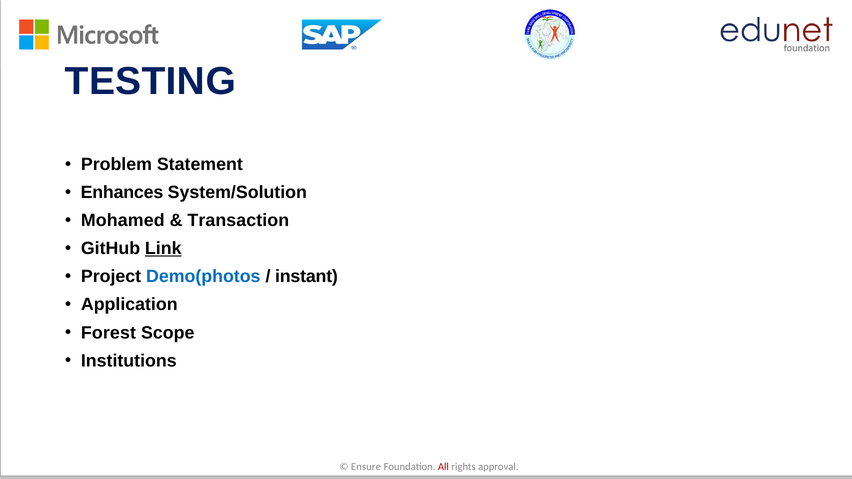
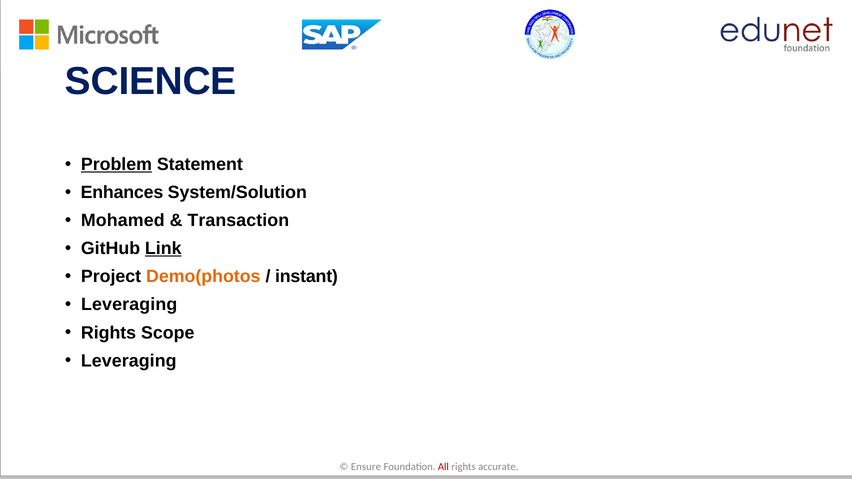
TESTING: TESTING -> SCIENCE
Problem underline: none -> present
Demo(photos colour: blue -> orange
Application at (129, 305): Application -> Leveraging
Forest at (108, 333): Forest -> Rights
Institutions at (129, 361): Institutions -> Leveraging
approval: approval -> accurate
